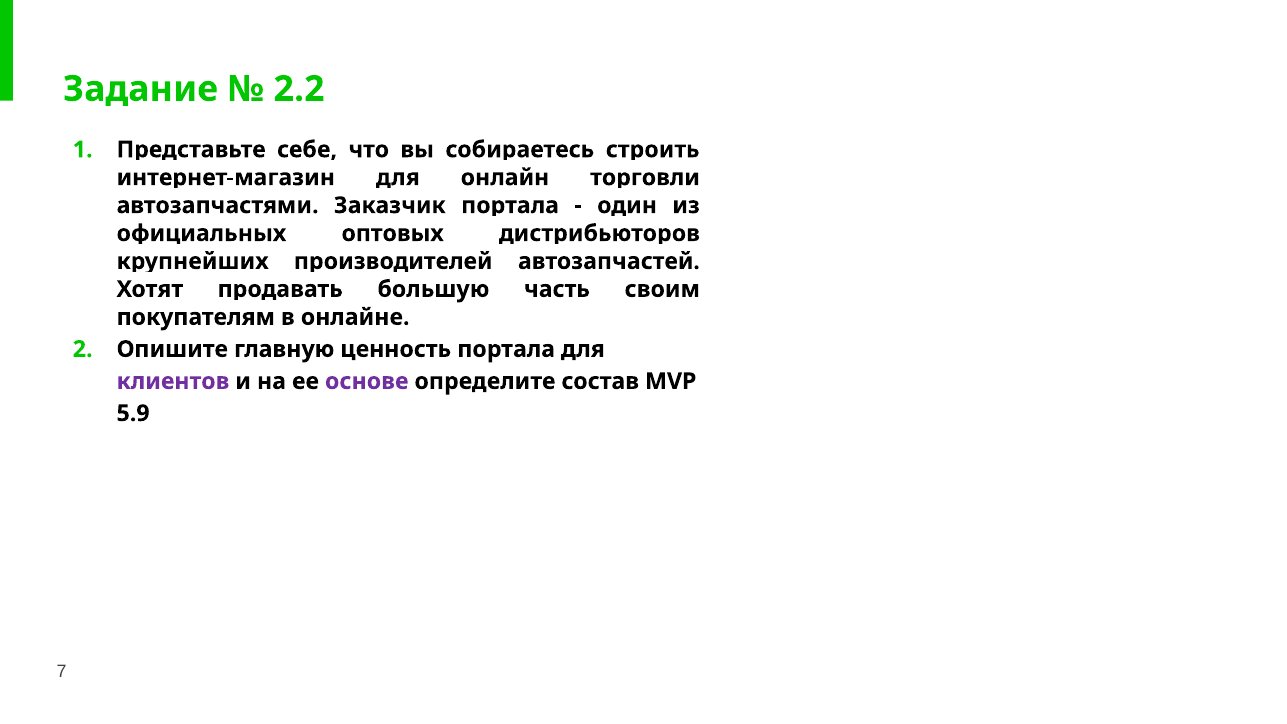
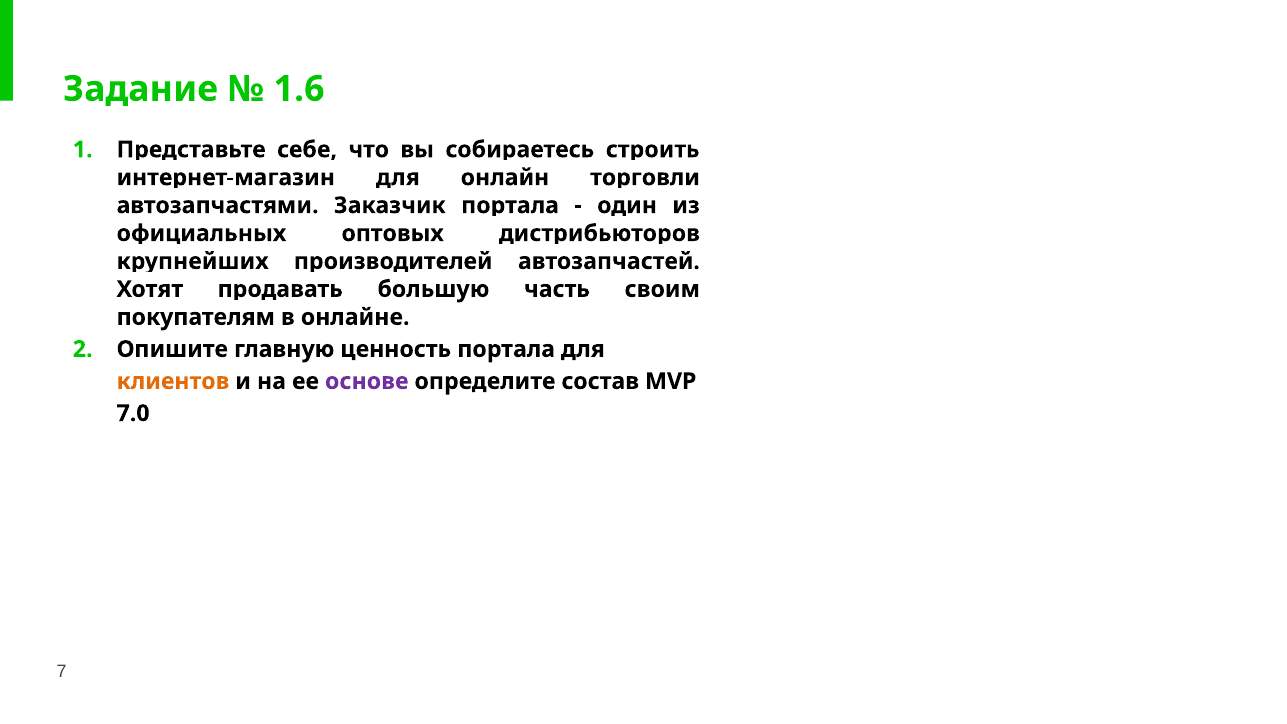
2.2: 2.2 -> 1.6
клиентов colour: purple -> orange
5.9: 5.9 -> 7.0
